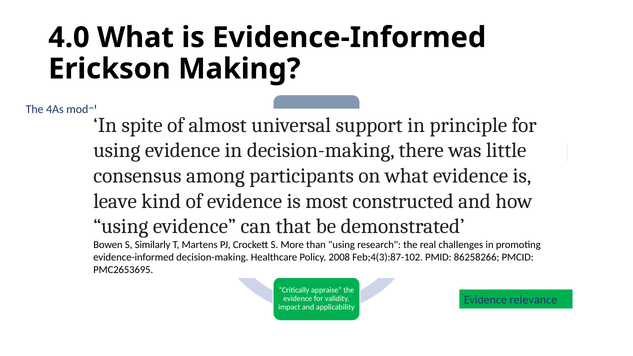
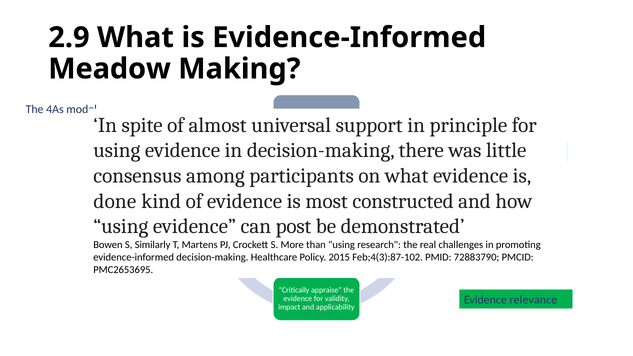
4.0: 4.0 -> 2.9
Erickson: Erickson -> Meadow
leave: leave -> done
that: that -> post
2008: 2008 -> 2015
86258266: 86258266 -> 72883790
